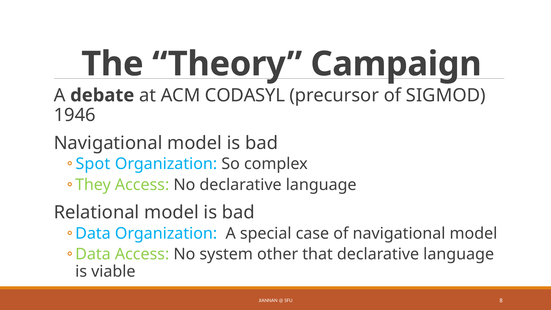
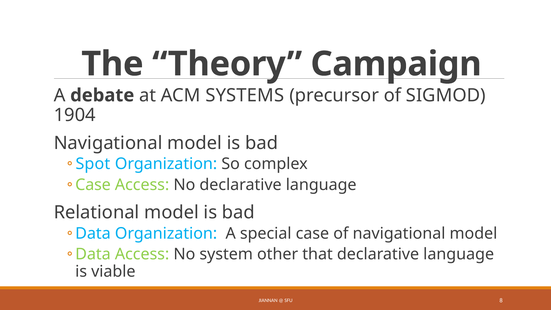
CODASYL: CODASYL -> SYSTEMS
1946: 1946 -> 1904
They at (93, 185): They -> Case
